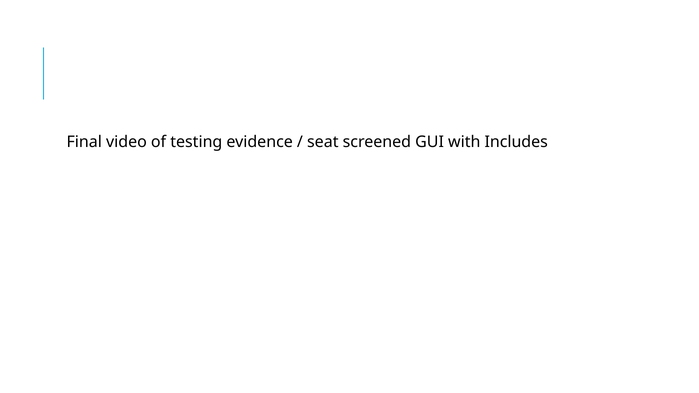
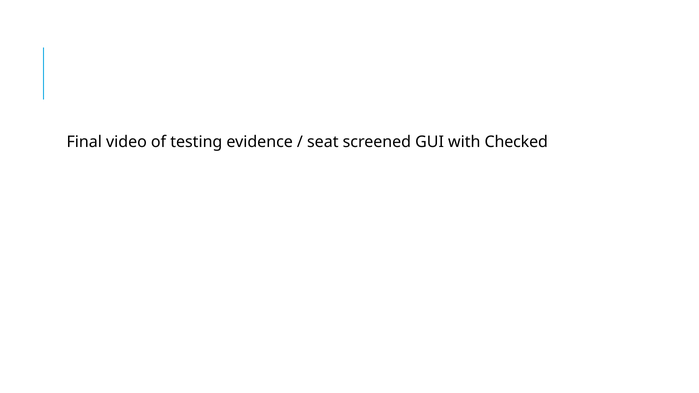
Includes: Includes -> Checked
